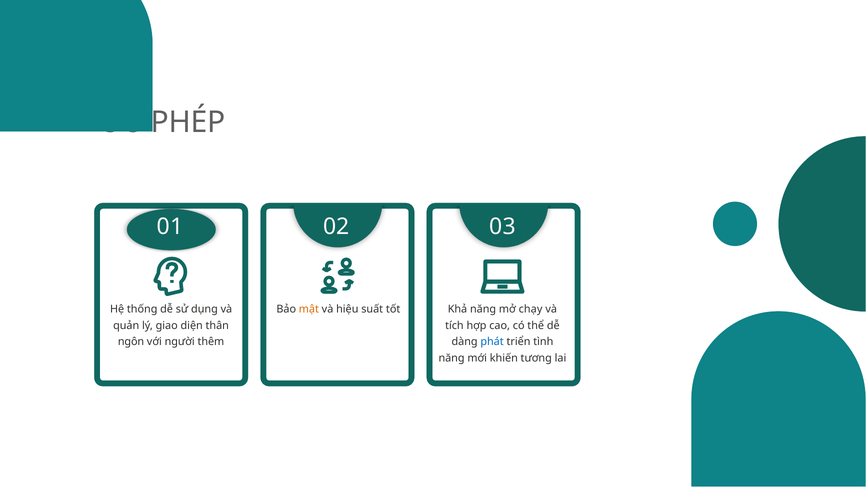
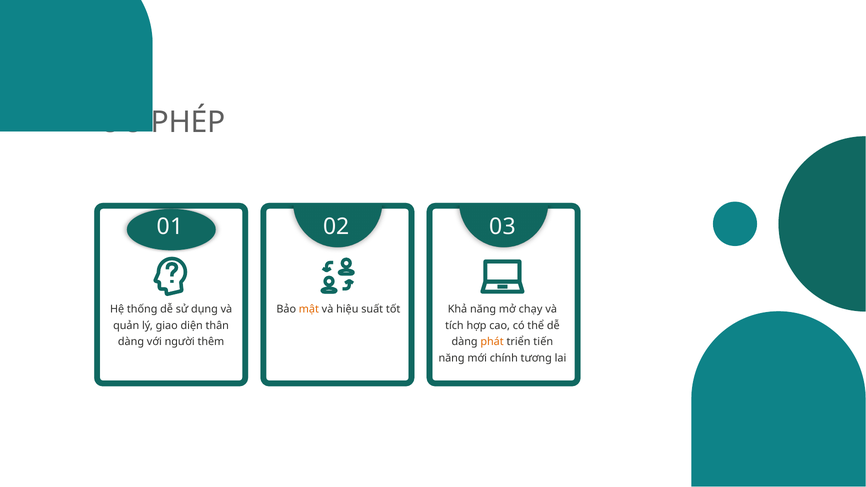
ngôn at (131, 342): ngôn -> dàng
phát colour: blue -> orange
tình: tình -> tiến
khiến: khiến -> chính
